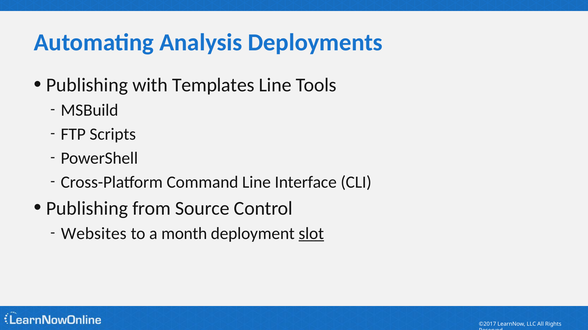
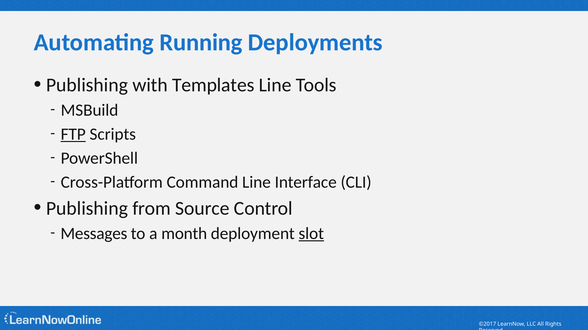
Analysis: Analysis -> Running
FTP underline: none -> present
Websites: Websites -> Messages
